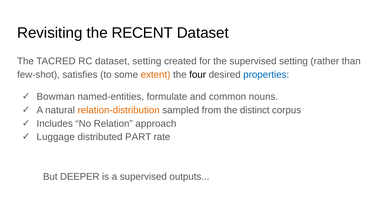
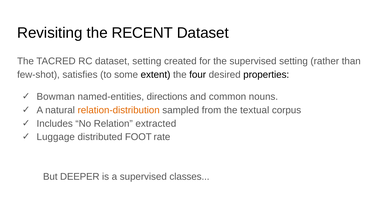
extent colour: orange -> black
properties colour: blue -> black
formulate: formulate -> directions
distinct: distinct -> textual
approach: approach -> extracted
PART: PART -> FOOT
outputs: outputs -> classes
